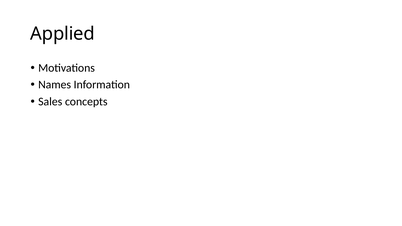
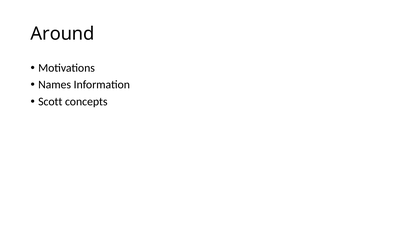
Applied: Applied -> Around
Sales: Sales -> Scott
